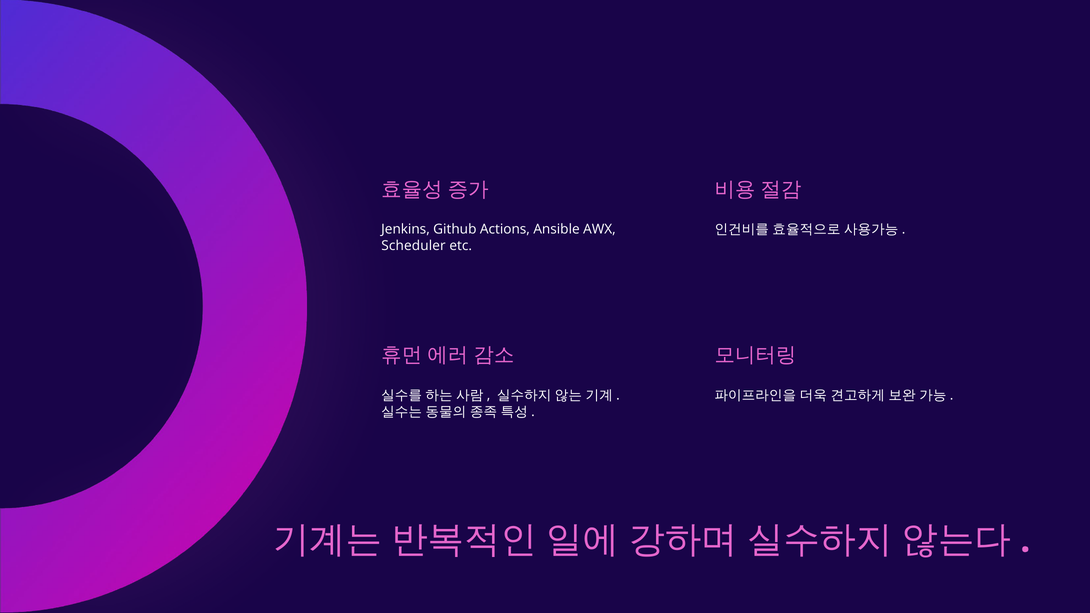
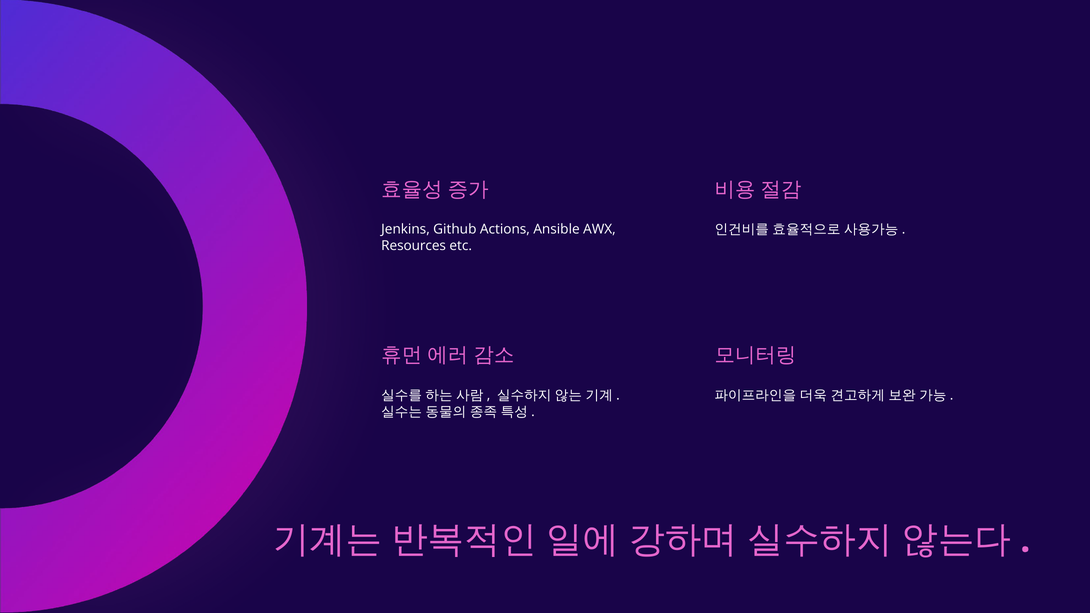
Scheduler: Scheduler -> Resources
